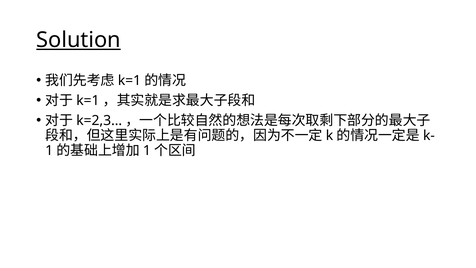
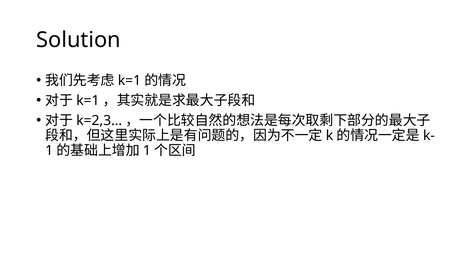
Solution underline: present -> none
